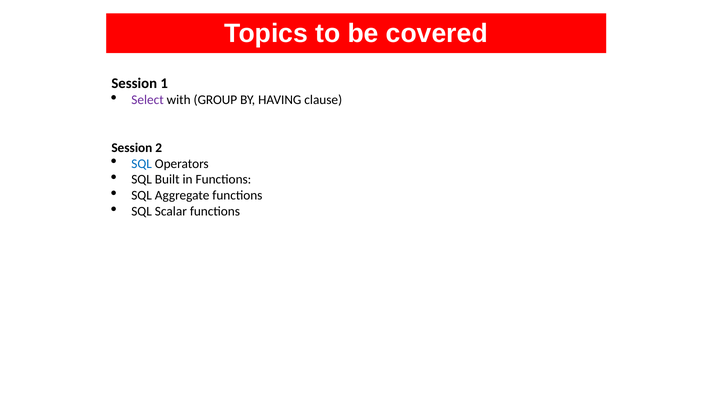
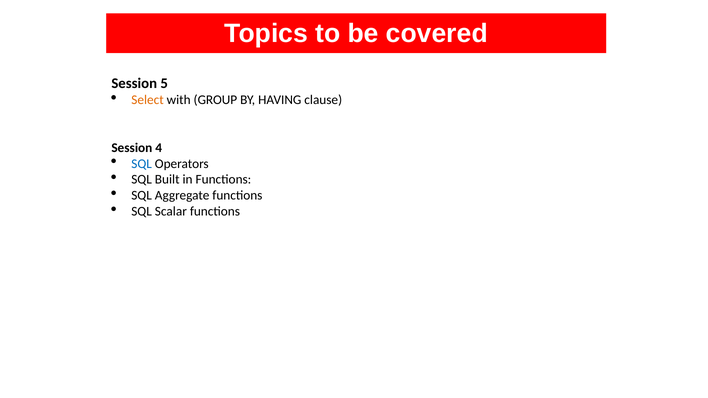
1: 1 -> 5
Select colour: purple -> orange
2: 2 -> 4
